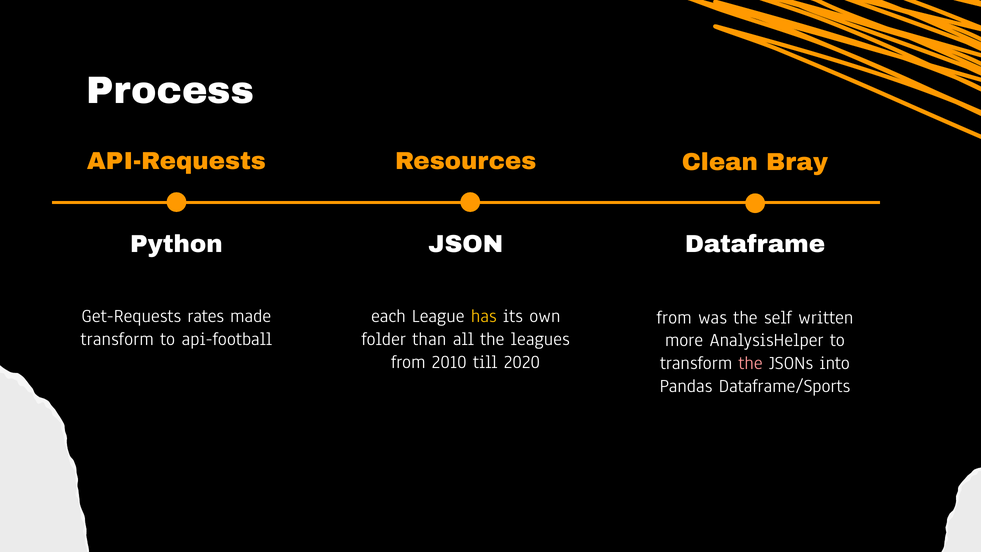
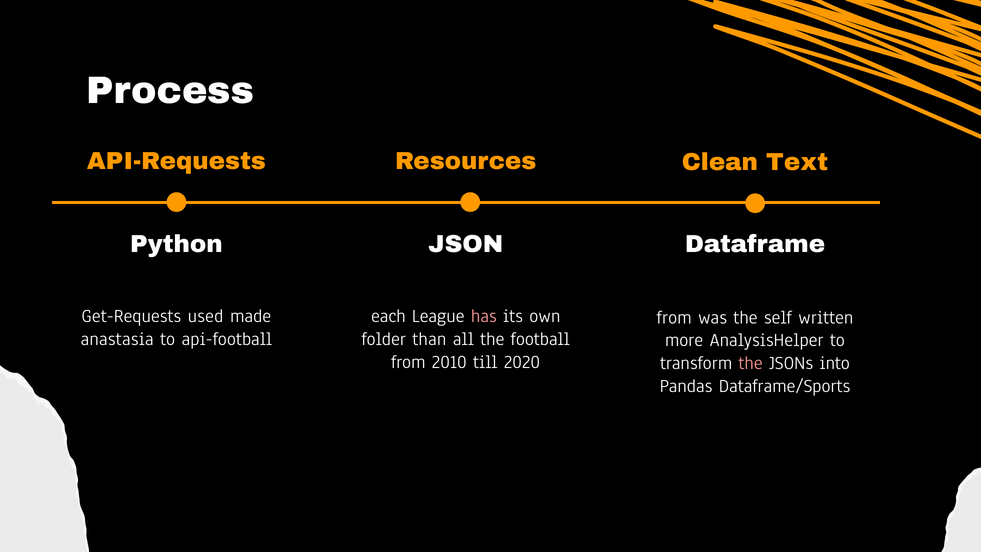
Bray: Bray -> Text
rates: rates -> used
has colour: yellow -> pink
transform at (117, 339): transform -> anastasia
leagues: leagues -> football
